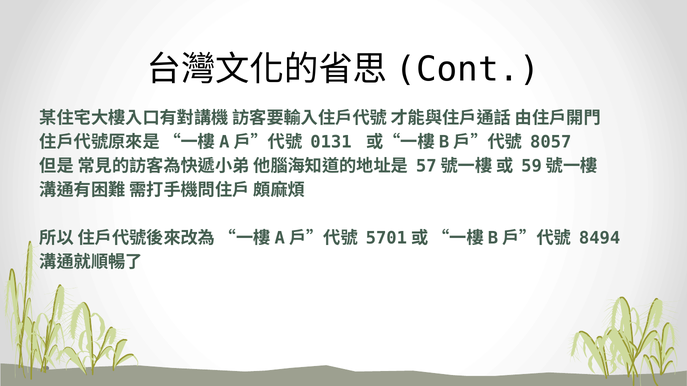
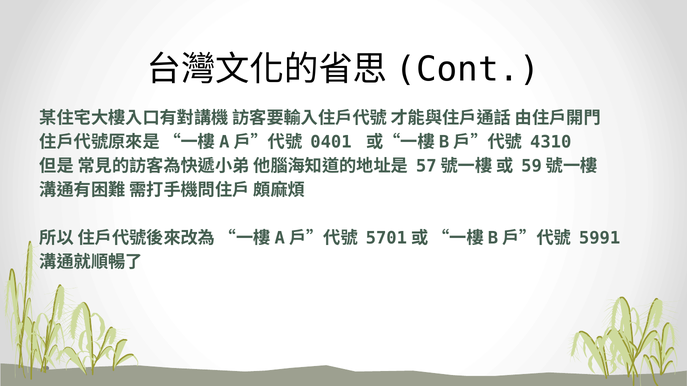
0131: 0131 -> 0401
8057: 8057 -> 4310
8494: 8494 -> 5991
